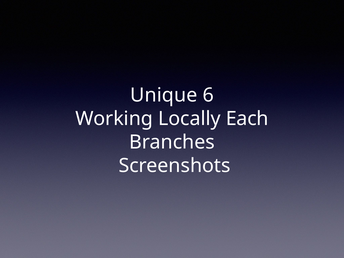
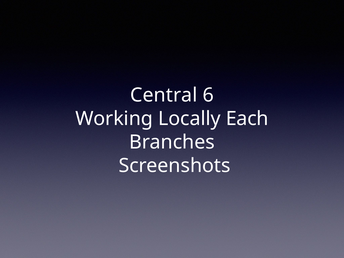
Unique: Unique -> Central
